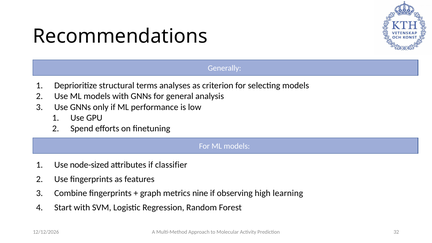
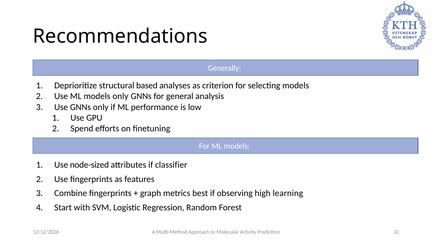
terms: terms -> based
models with: with -> only
nine: nine -> best
